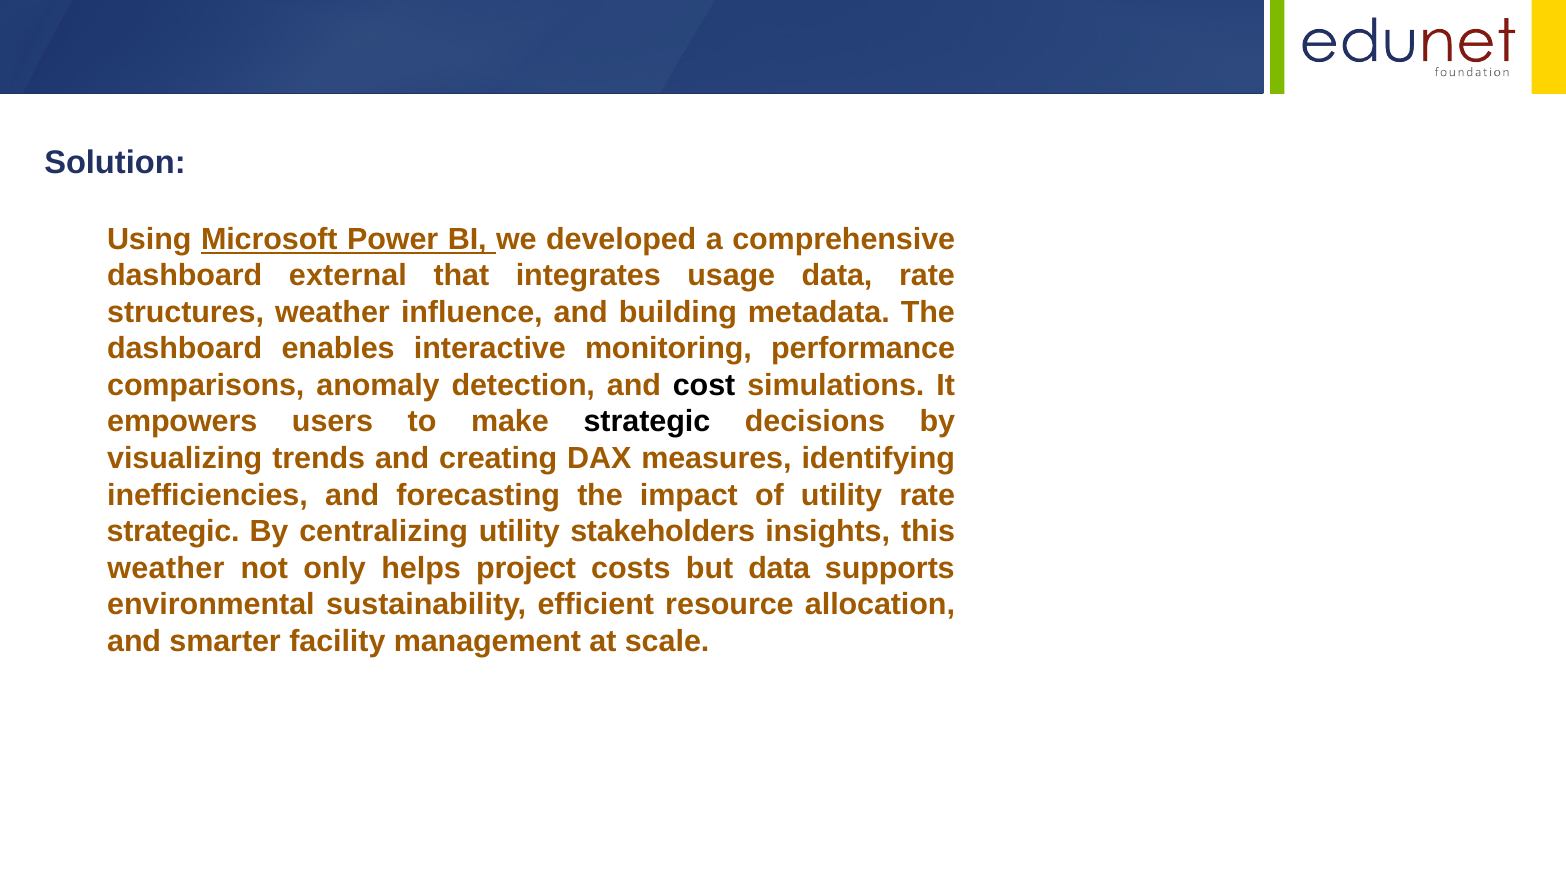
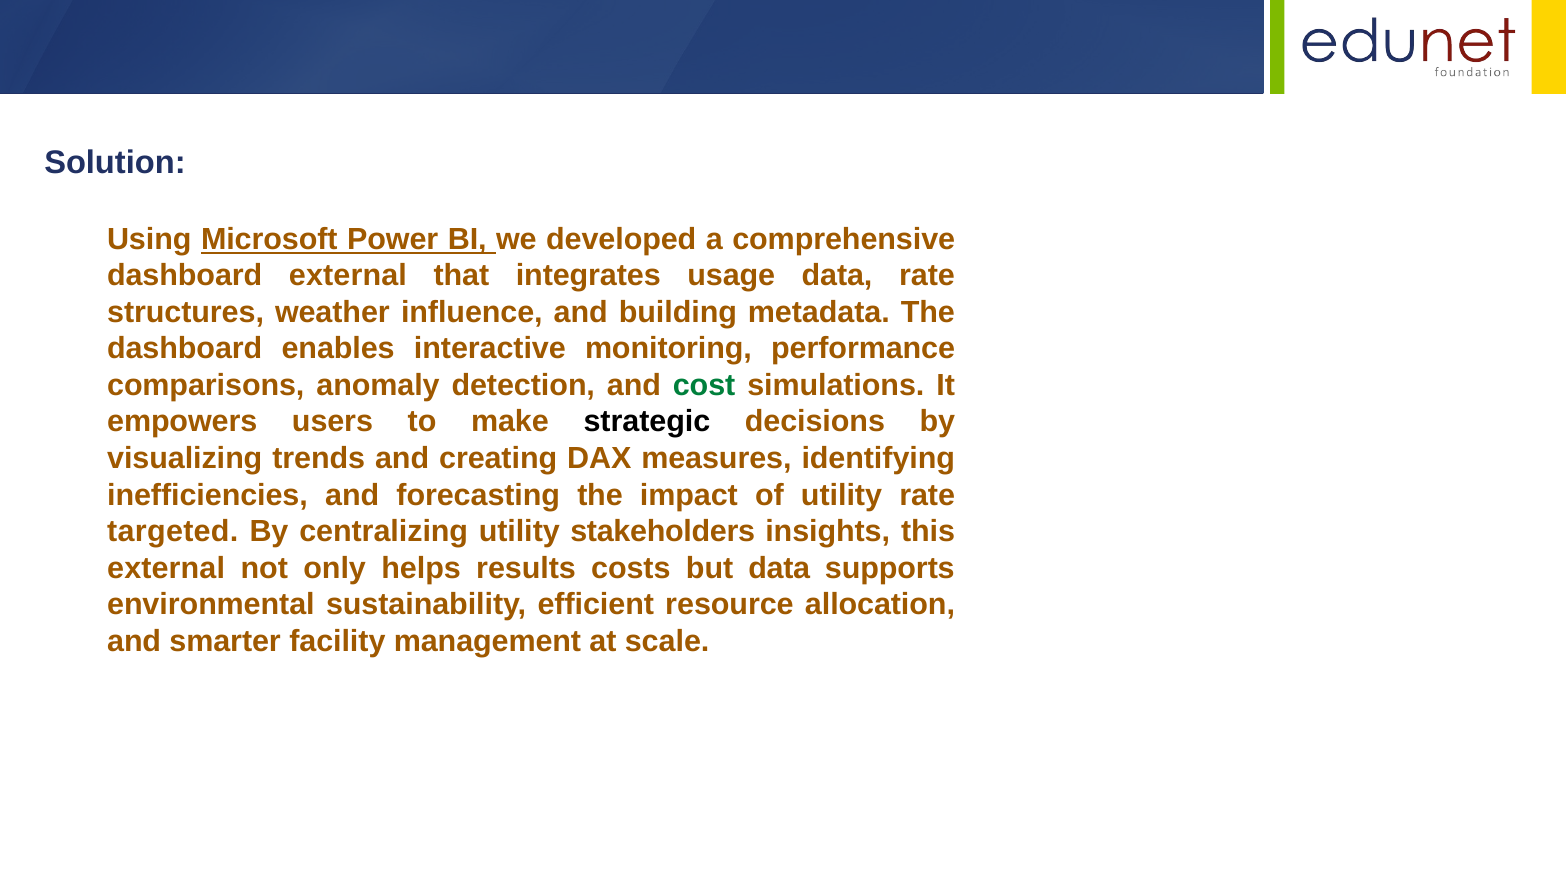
cost colour: black -> green
strategic at (173, 531): strategic -> targeted
weather at (166, 568): weather -> external
project: project -> results
